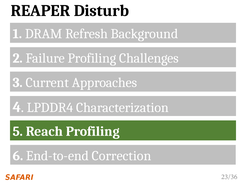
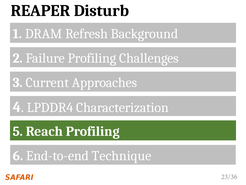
Correction: Correction -> Technique
